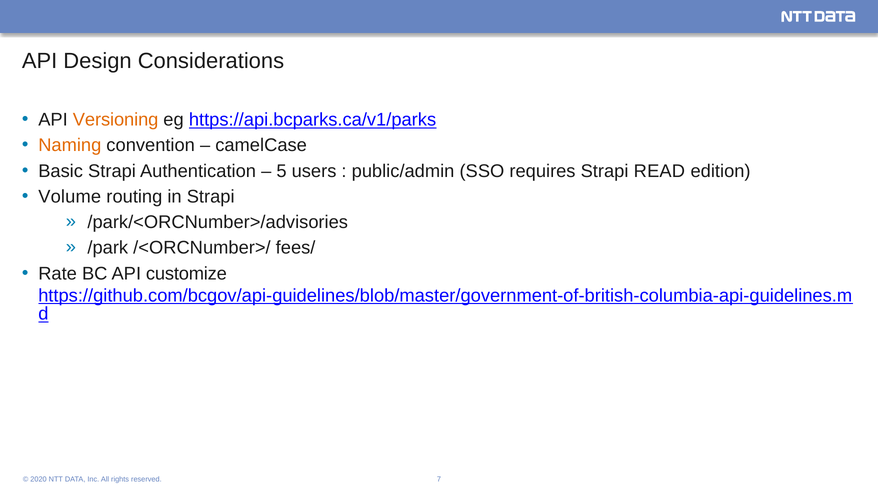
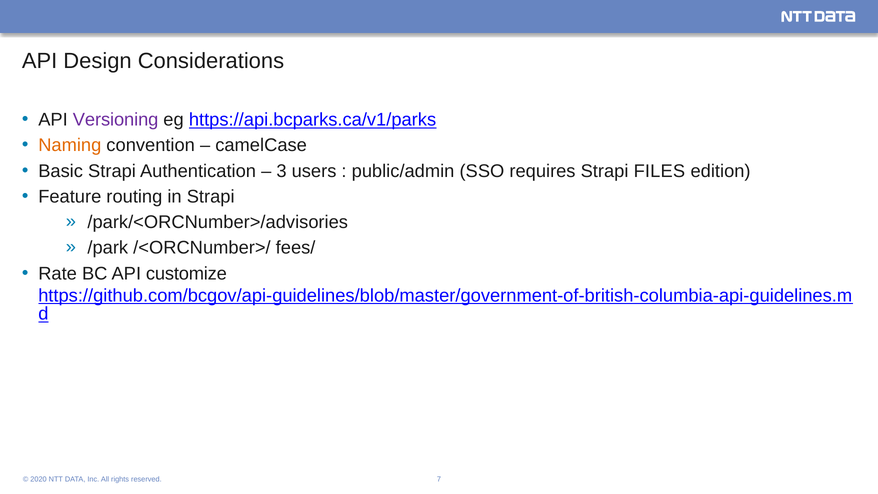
Versioning colour: orange -> purple
5: 5 -> 3
READ: READ -> FILES
Volume: Volume -> Feature
